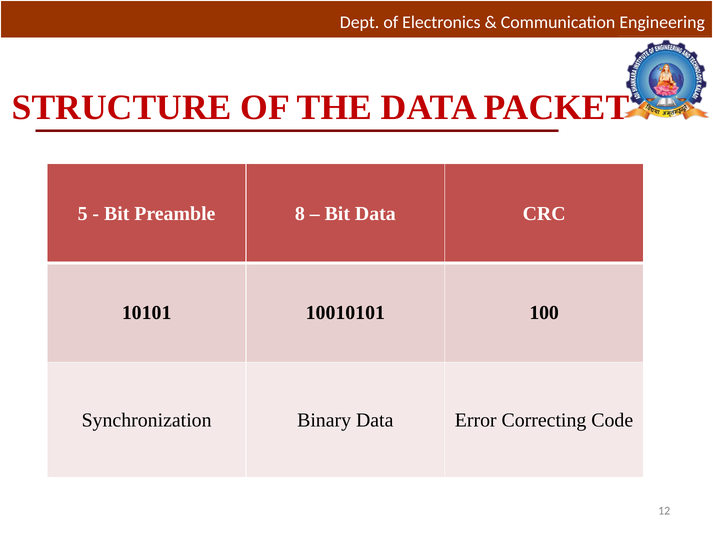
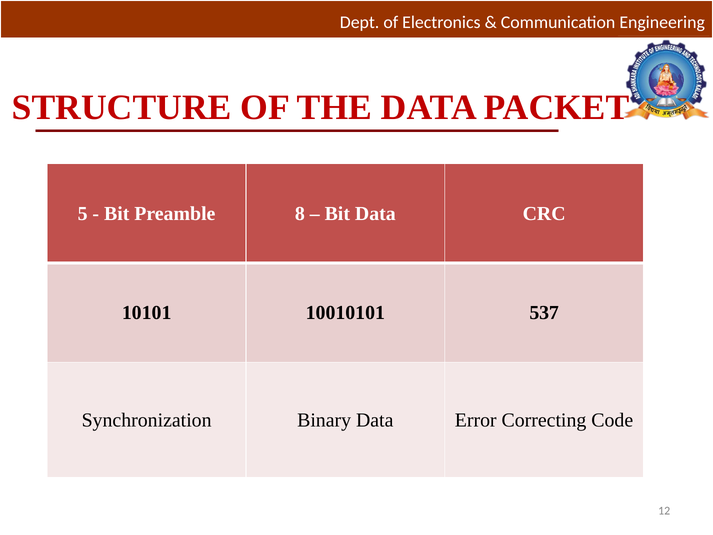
100: 100 -> 537
